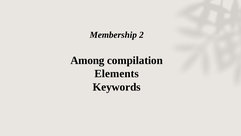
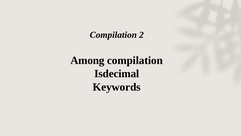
Membership at (113, 35): Membership -> Compilation
Elements: Elements -> Isdecimal
